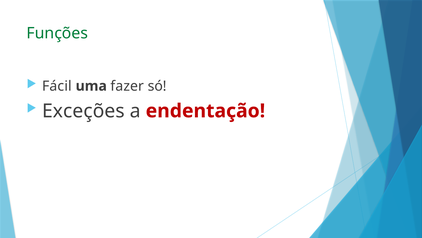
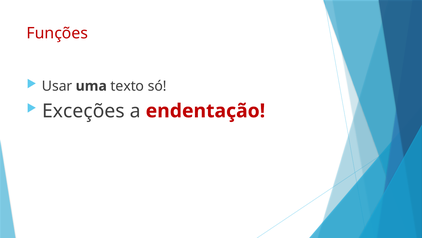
Funções colour: green -> red
Fácil: Fácil -> Usar
fazer: fazer -> texto
